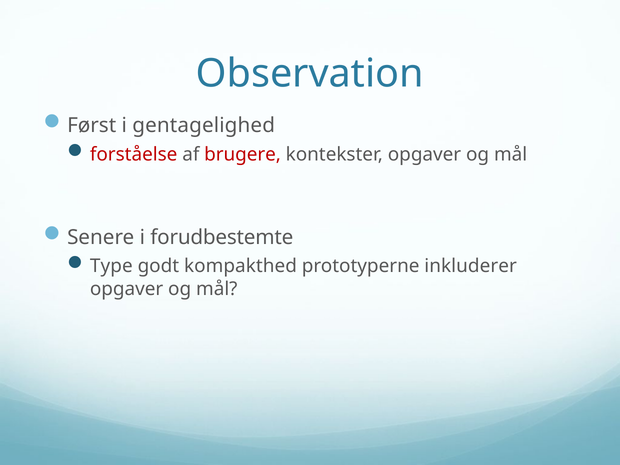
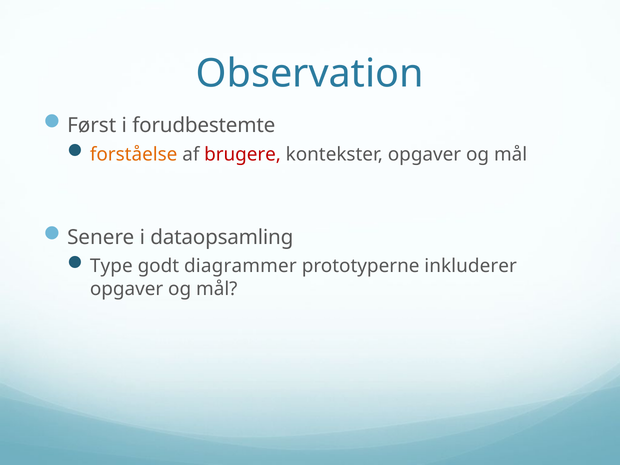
gentagelighed: gentagelighed -> forudbestemte
forståelse colour: red -> orange
forudbestemte: forudbestemte -> dataopsamling
kompakthed: kompakthed -> diagrammer
